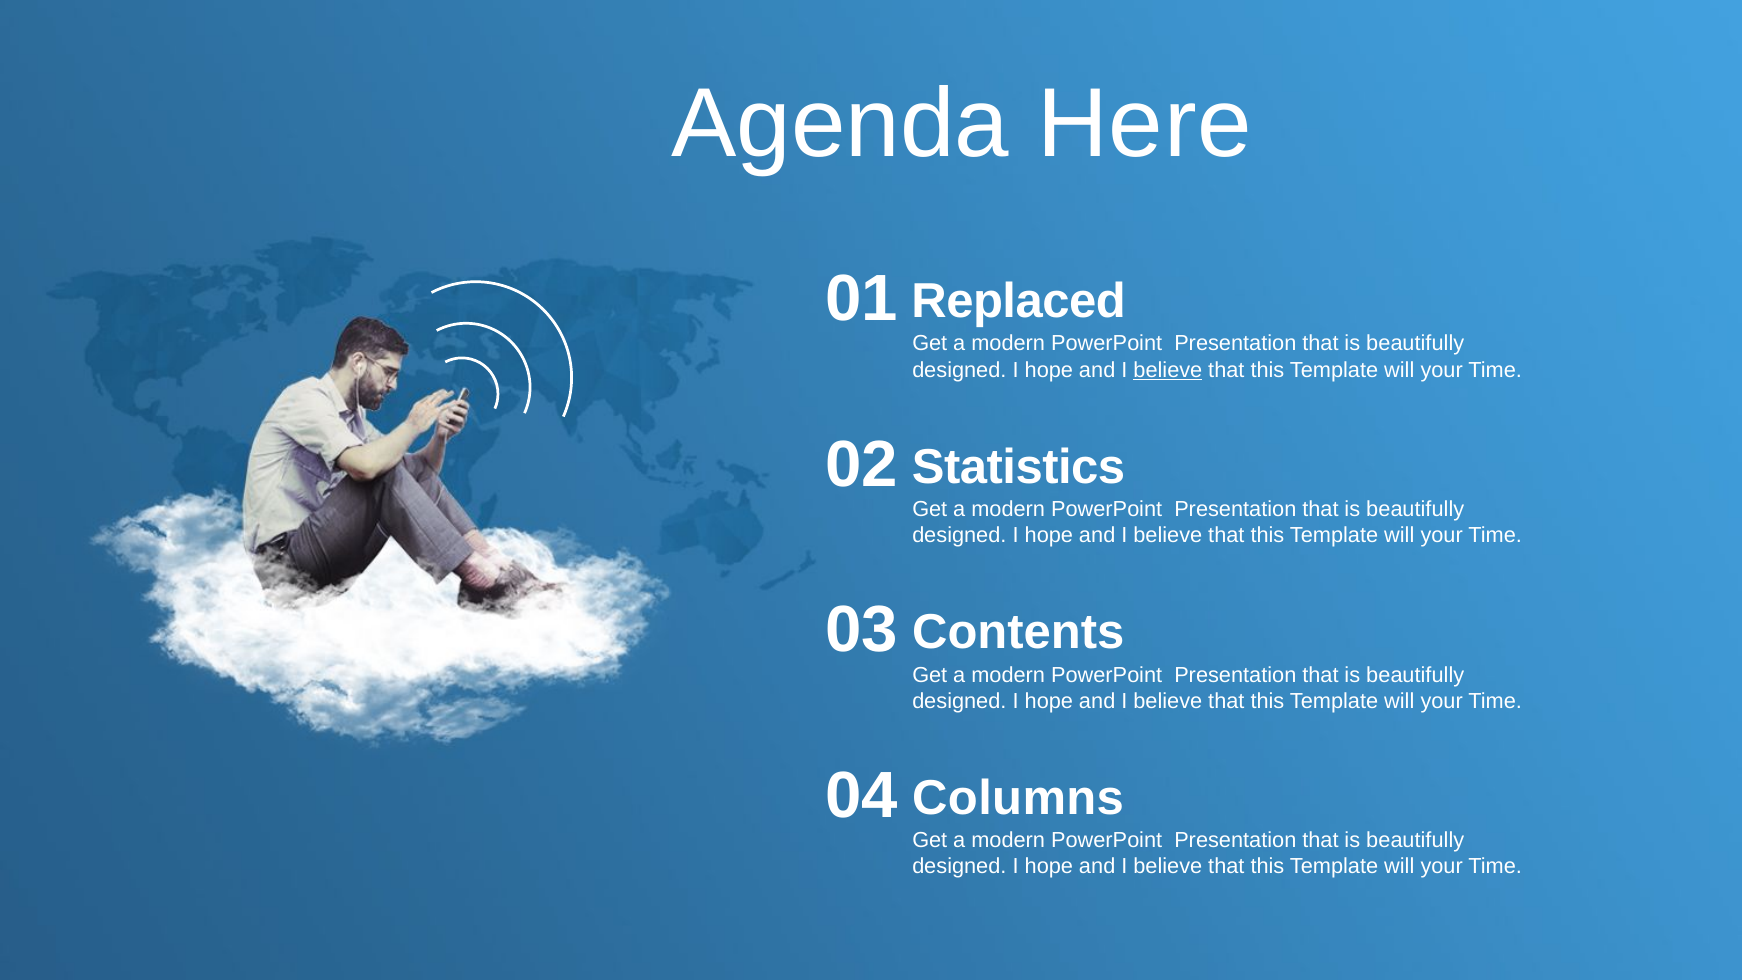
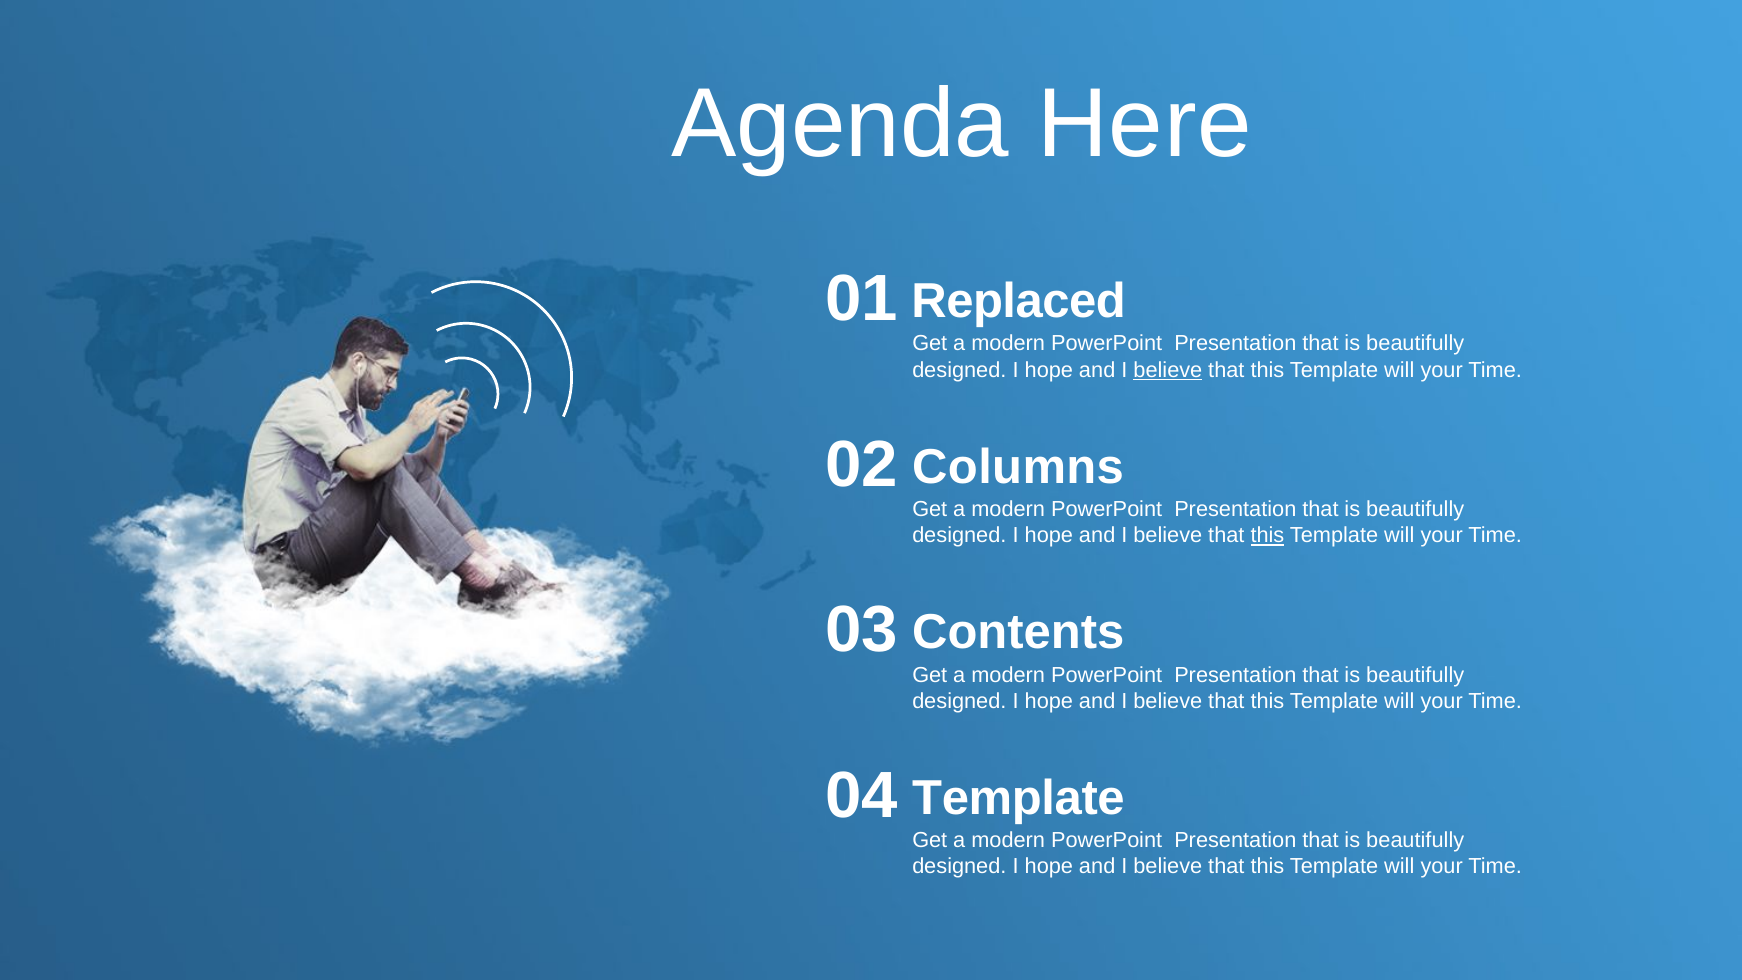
Statistics: Statistics -> Columns
this at (1267, 535) underline: none -> present
Columns at (1018, 798): Columns -> Template
